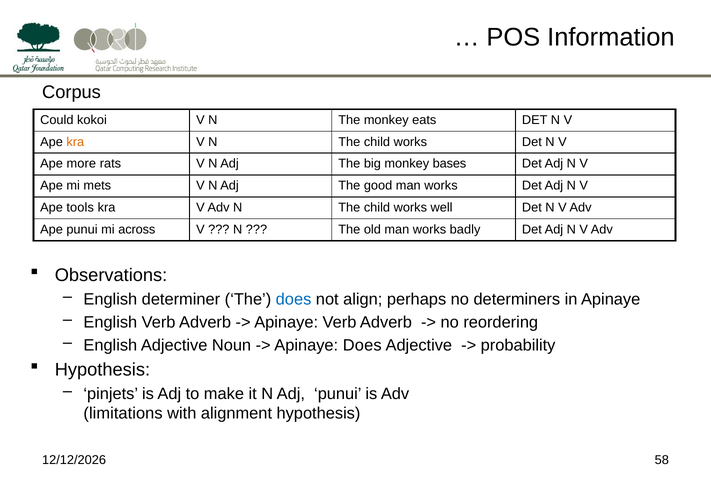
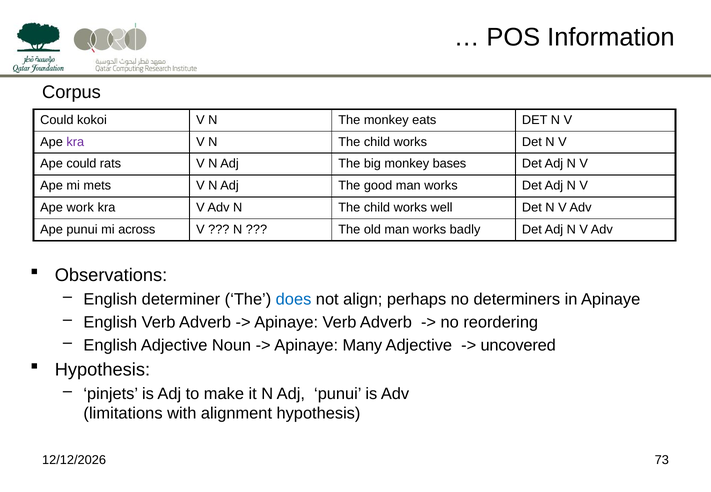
kra at (75, 142) colour: orange -> purple
Ape more: more -> could
tools: tools -> work
Apinaye Does: Does -> Many
probability: probability -> uncovered
58: 58 -> 73
